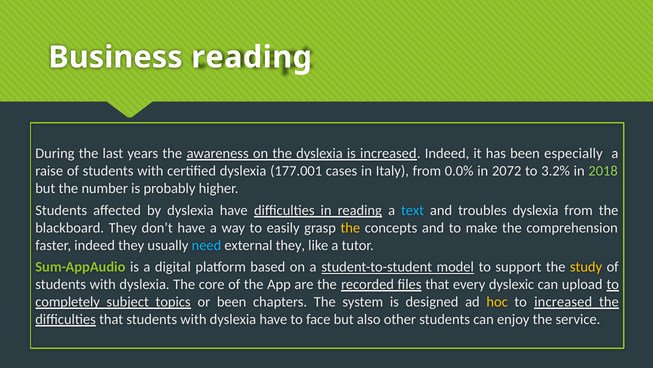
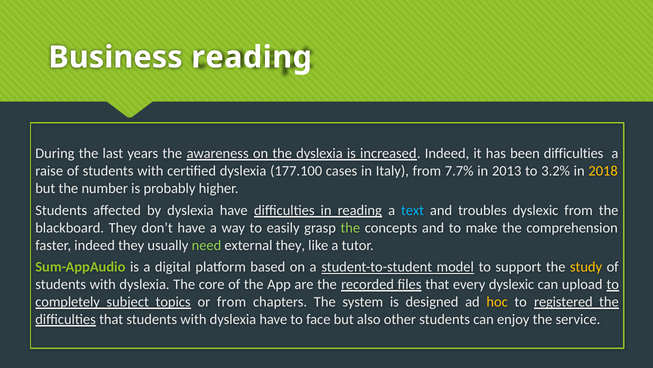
been especially: especially -> difficulties
177.001: 177.001 -> 177.100
0.0%: 0.0% -> 7.7%
2072: 2072 -> 2013
2018 colour: light green -> yellow
troubles dyslexia: dyslexia -> dyslexic
the at (350, 227) colour: yellow -> light green
need colour: light blue -> light green
or been: been -> from
to increased: increased -> registered
